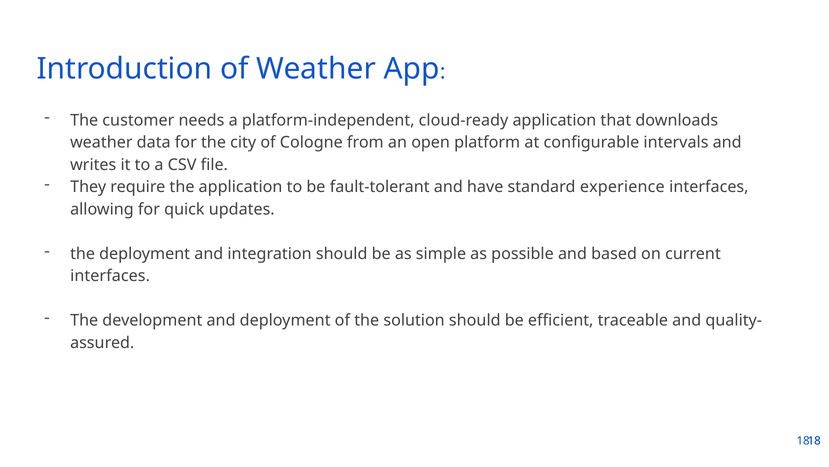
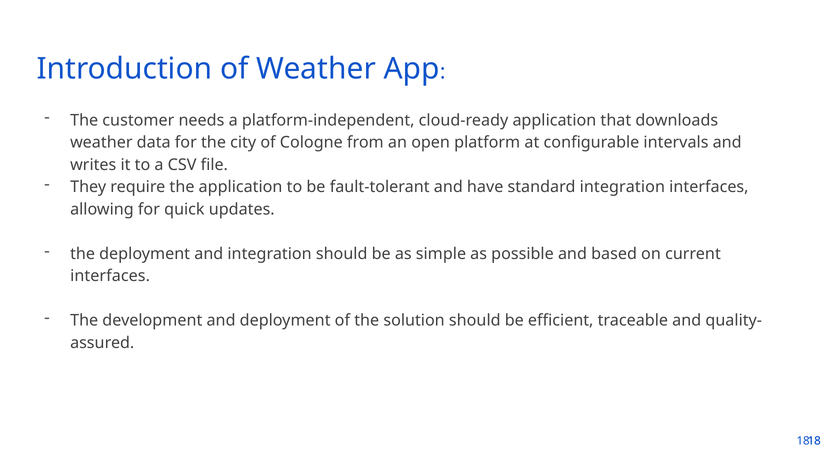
standard experience: experience -> integration
